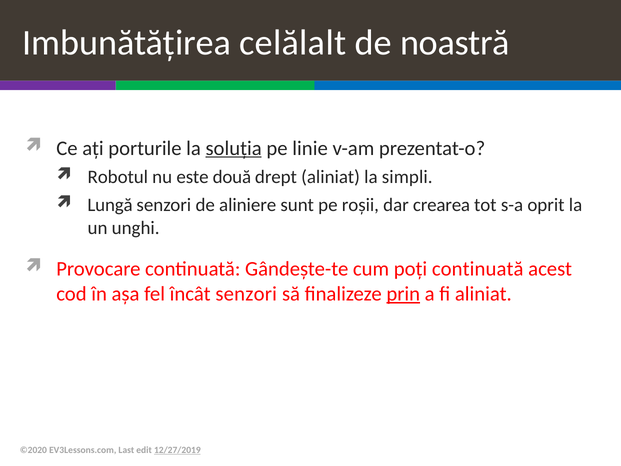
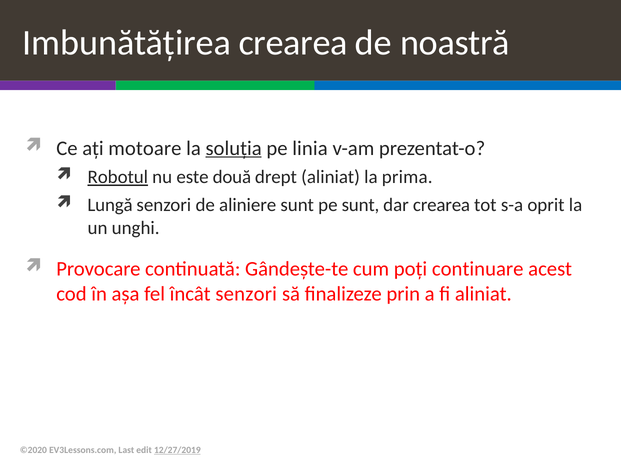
Imbunătățirea celălalt: celălalt -> crearea
porturile: porturile -> motoare
linie: linie -> linia
Robotul underline: none -> present
simpli: simpli -> prima
pe roșii: roșii -> sunt
poți continuată: continuată -> continuare
prin underline: present -> none
